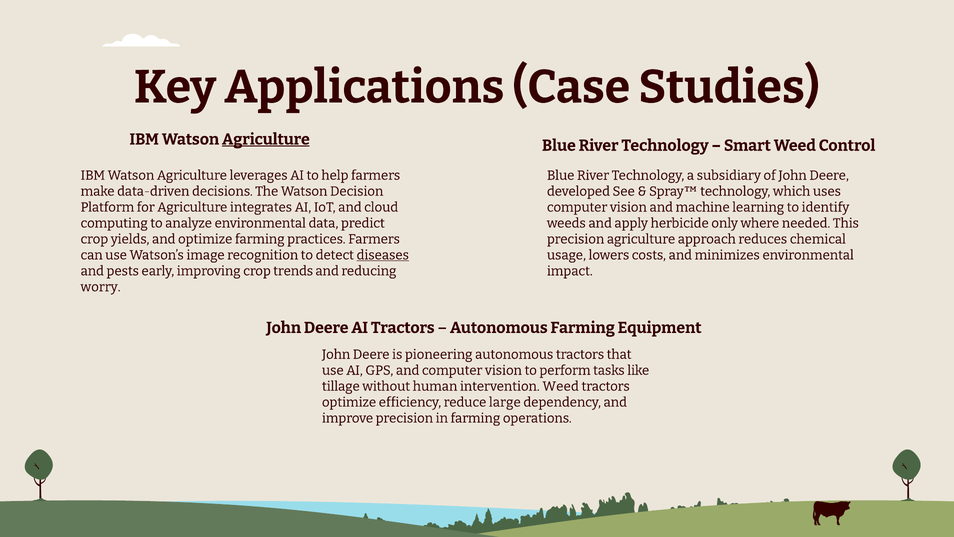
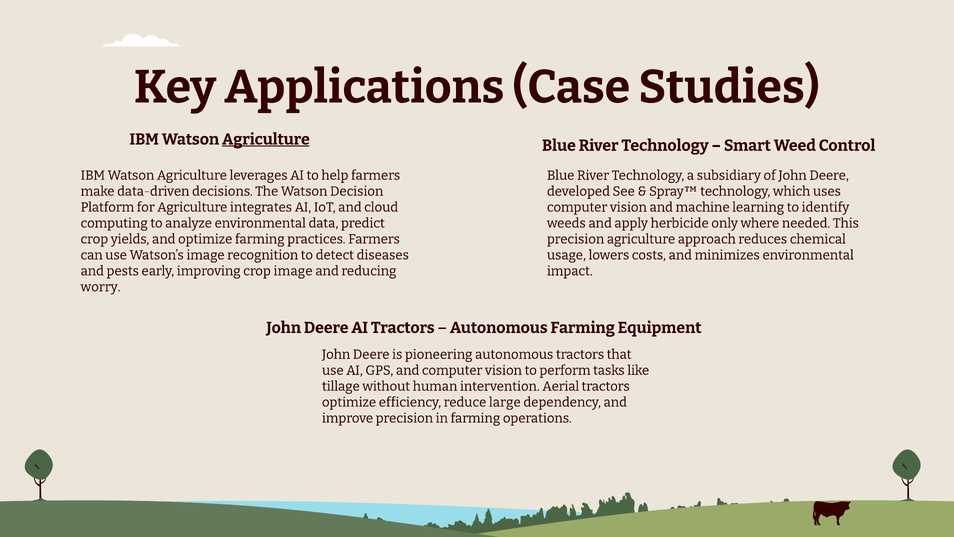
diseases underline: present -> none
crop trends: trends -> image
intervention Weed: Weed -> Aerial
